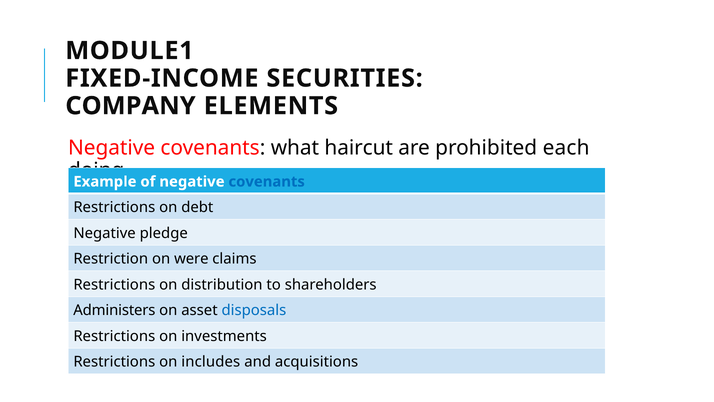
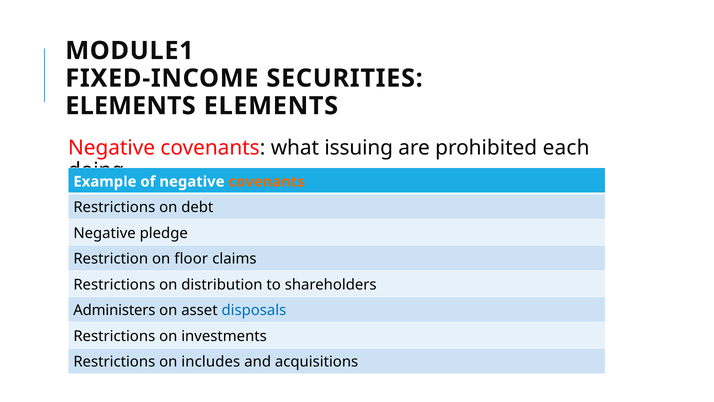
COMPANY at (130, 106): COMPANY -> ELEMENTS
haircut: haircut -> issuing
covenants at (267, 181) colour: blue -> orange
were: were -> floor
